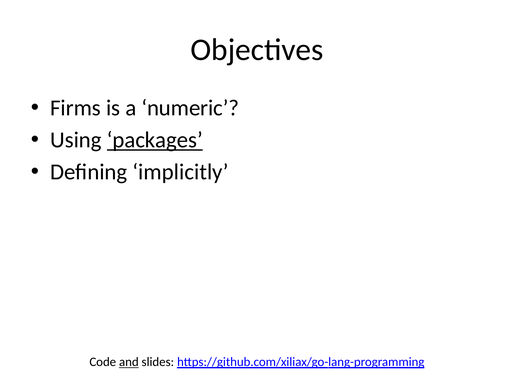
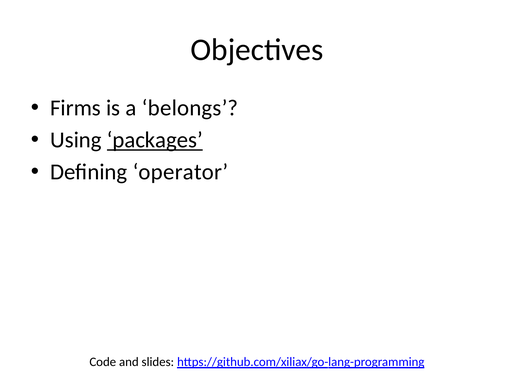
numeric: numeric -> belongs
implicitly: implicitly -> operator
and underline: present -> none
